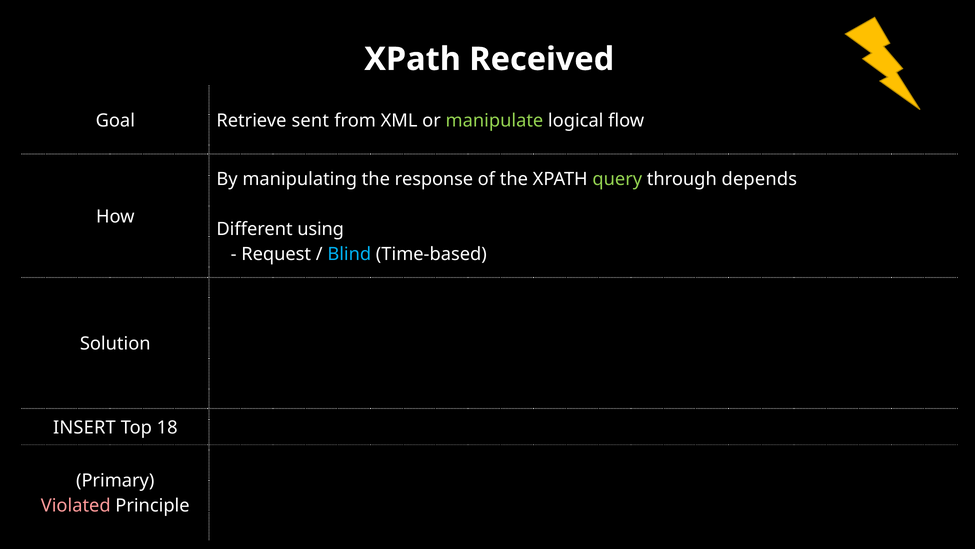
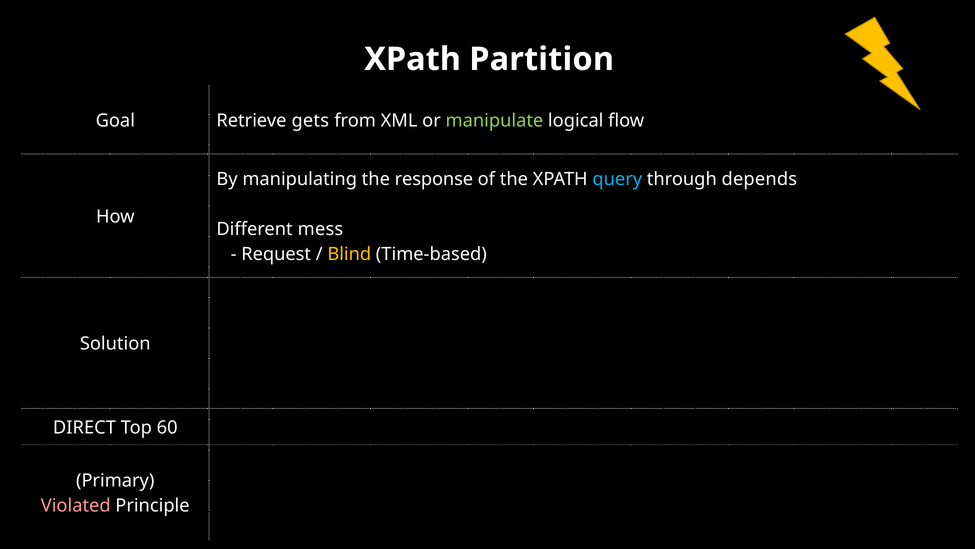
Received: Received -> Partition
sent: sent -> gets
query colour: light green -> light blue
using: using -> mess
Blind colour: light blue -> yellow
INSERT: INSERT -> DIRECT
18: 18 -> 60
